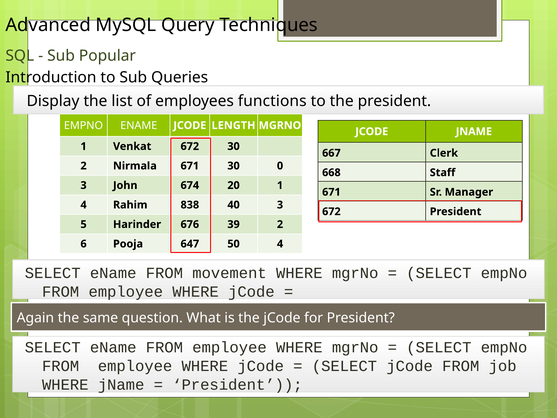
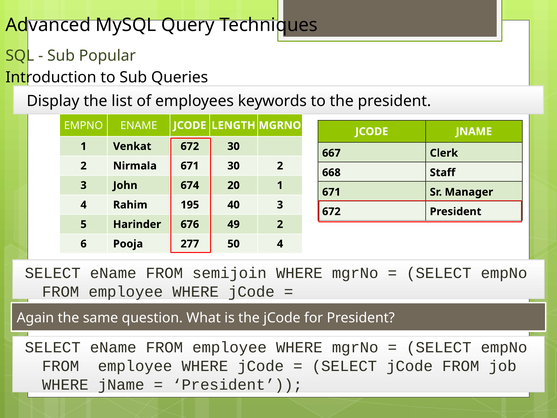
functions: functions -> keywords
671 30 0: 0 -> 2
838: 838 -> 195
39: 39 -> 49
647: 647 -> 277
movement: movement -> semijoin
